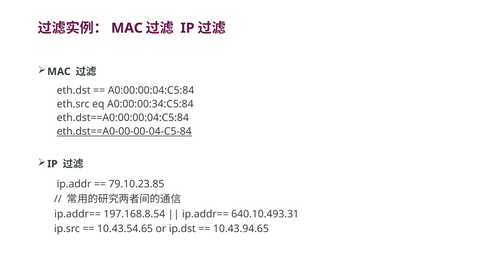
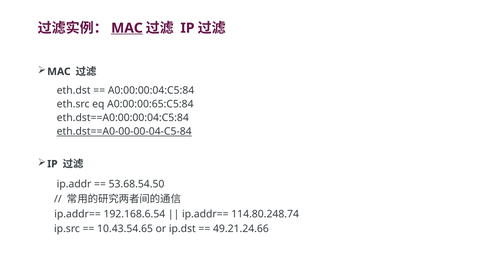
MAC at (127, 28) underline: none -> present
A0:00:00:34:C5:84: A0:00:00:34:C5:84 -> A0:00:00:65:C5:84
79.10.23.85: 79.10.23.85 -> 53.68.54.50
197.168.8.54: 197.168.8.54 -> 192.168.6.54
640.10.493.31: 640.10.493.31 -> 114.80.248.74
10.43.94.65: 10.43.94.65 -> 49.21.24.66
